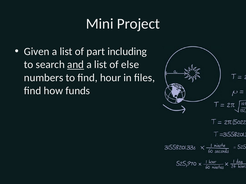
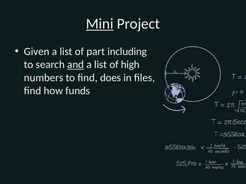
Mini underline: none -> present
else: else -> high
hour: hour -> does
